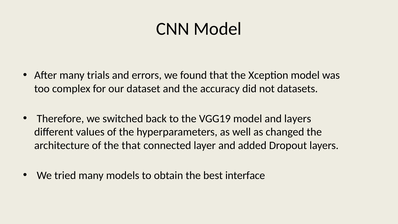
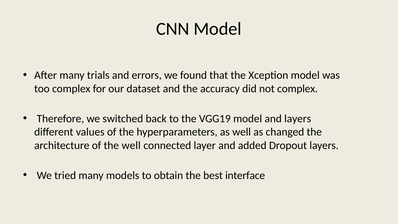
not datasets: datasets -> complex
the that: that -> well
